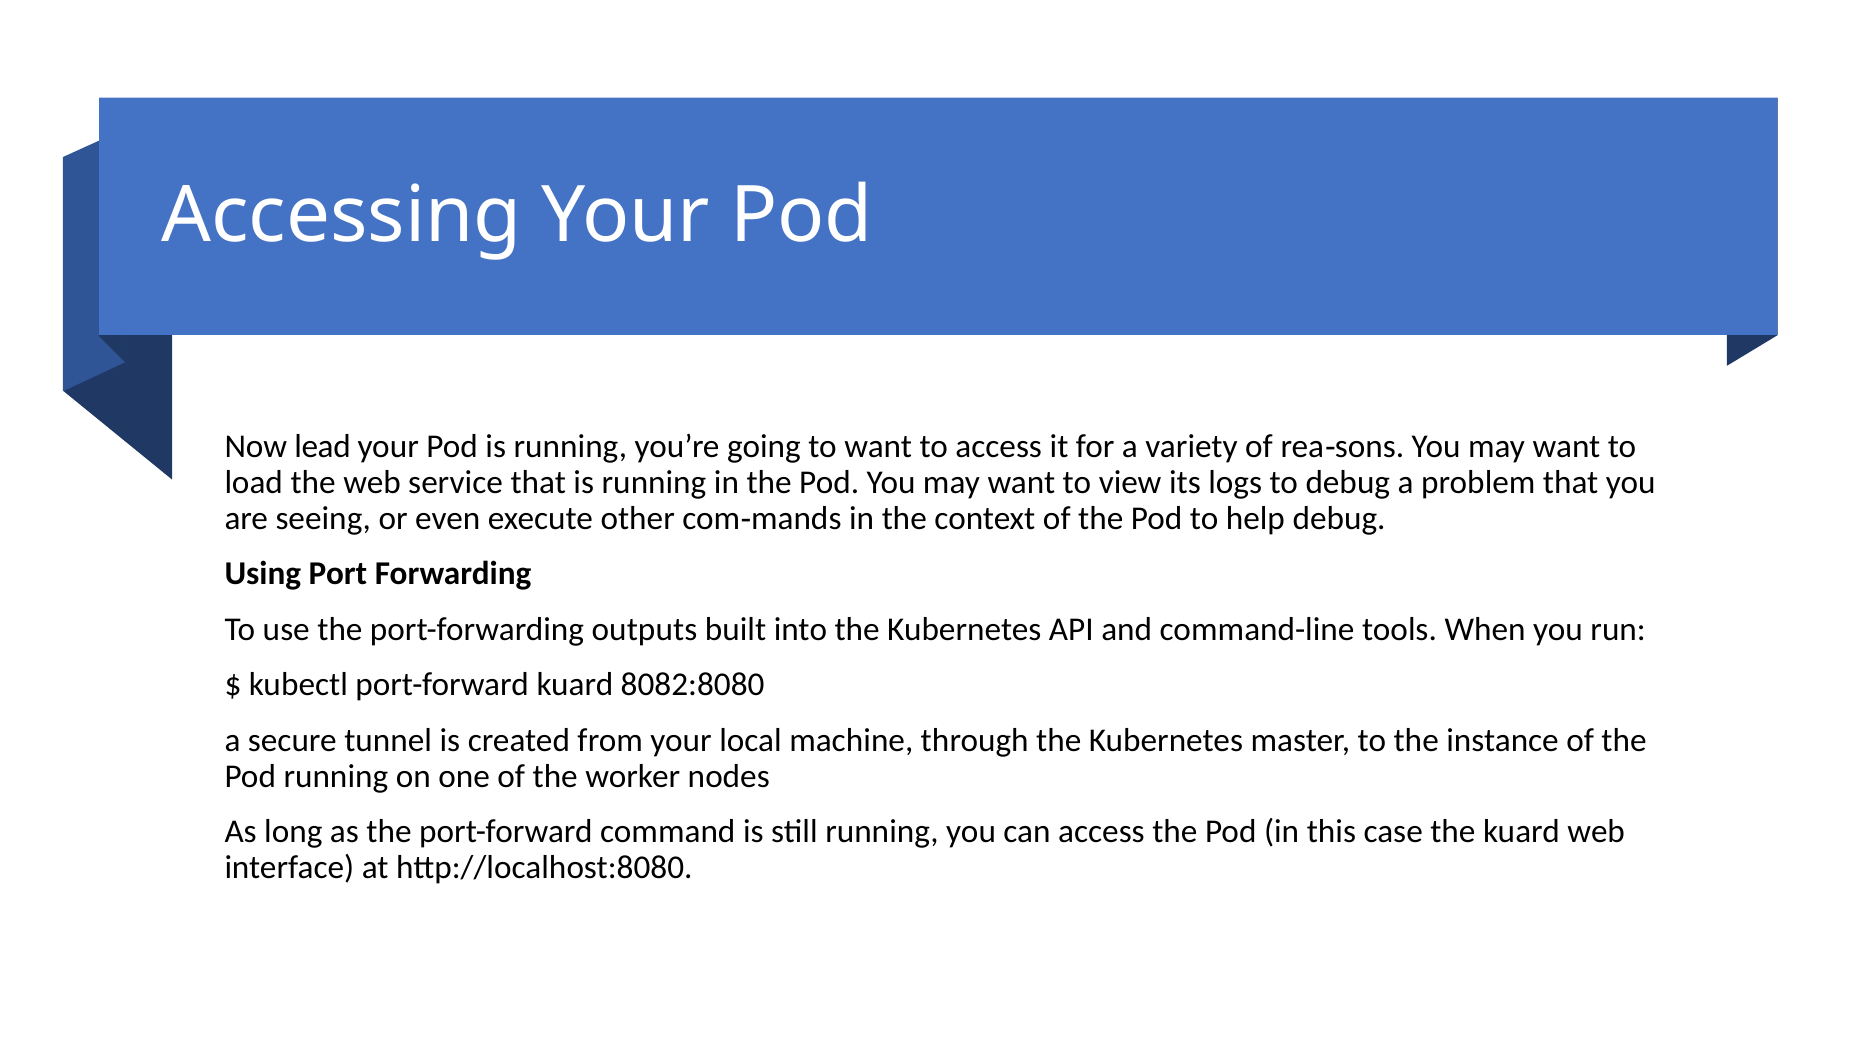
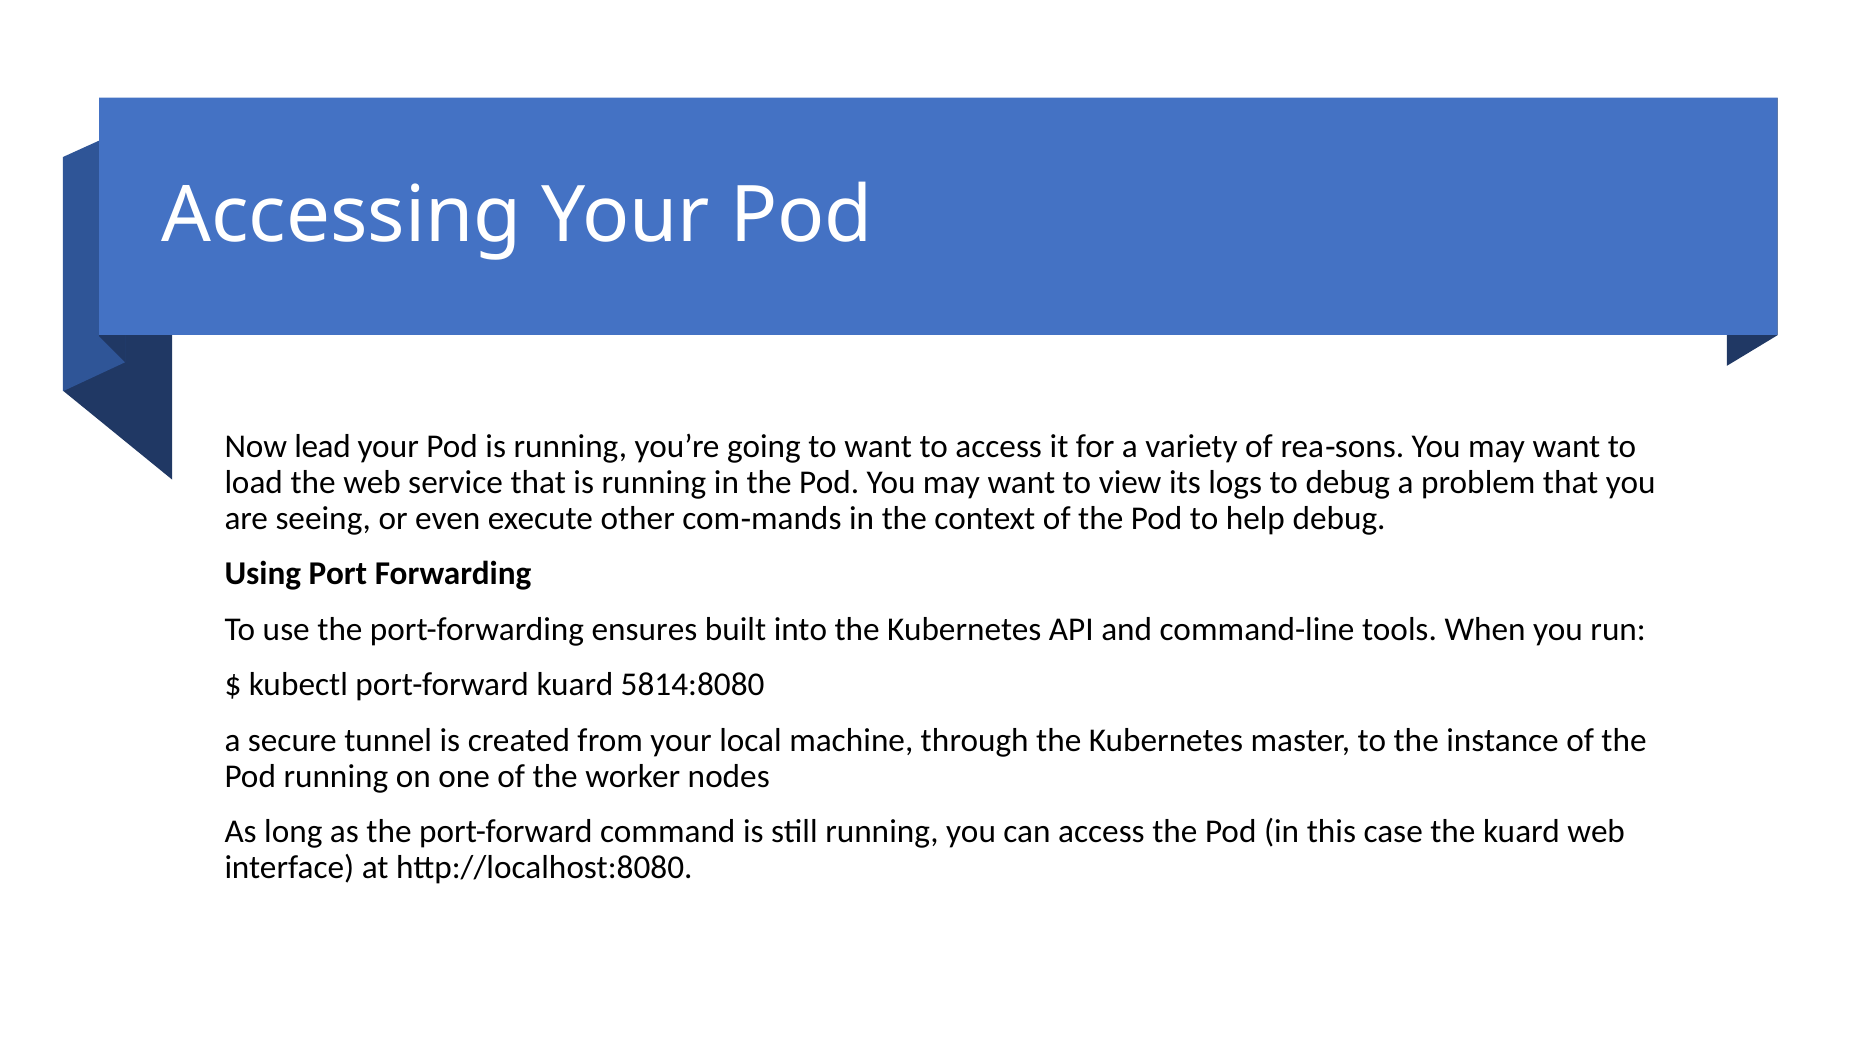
outputs: outputs -> ensures
8082:8080: 8082:8080 -> 5814:8080
